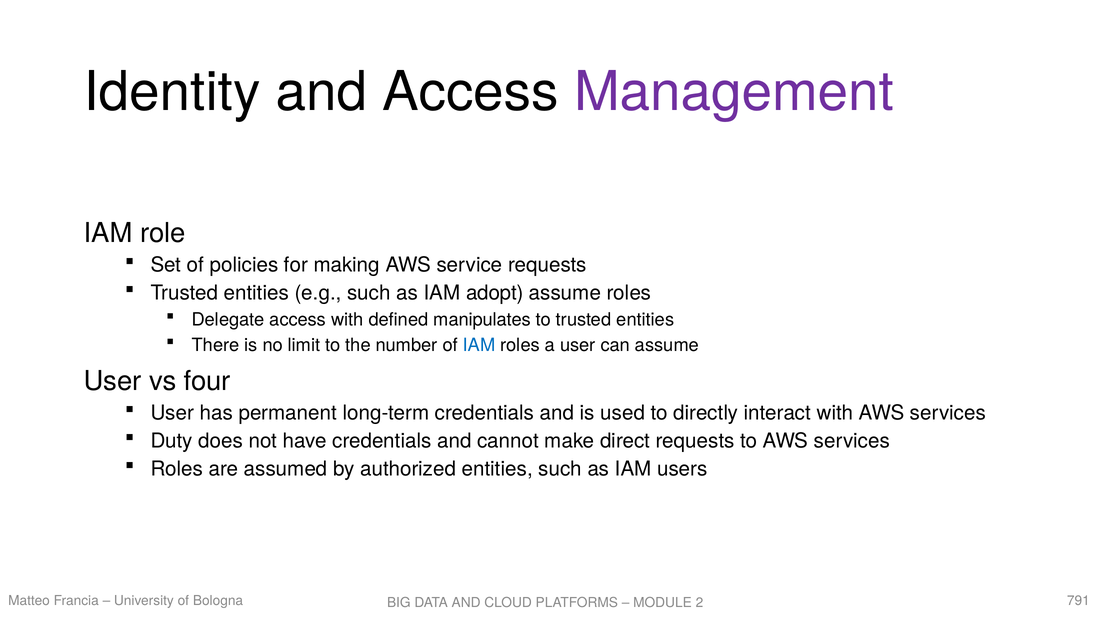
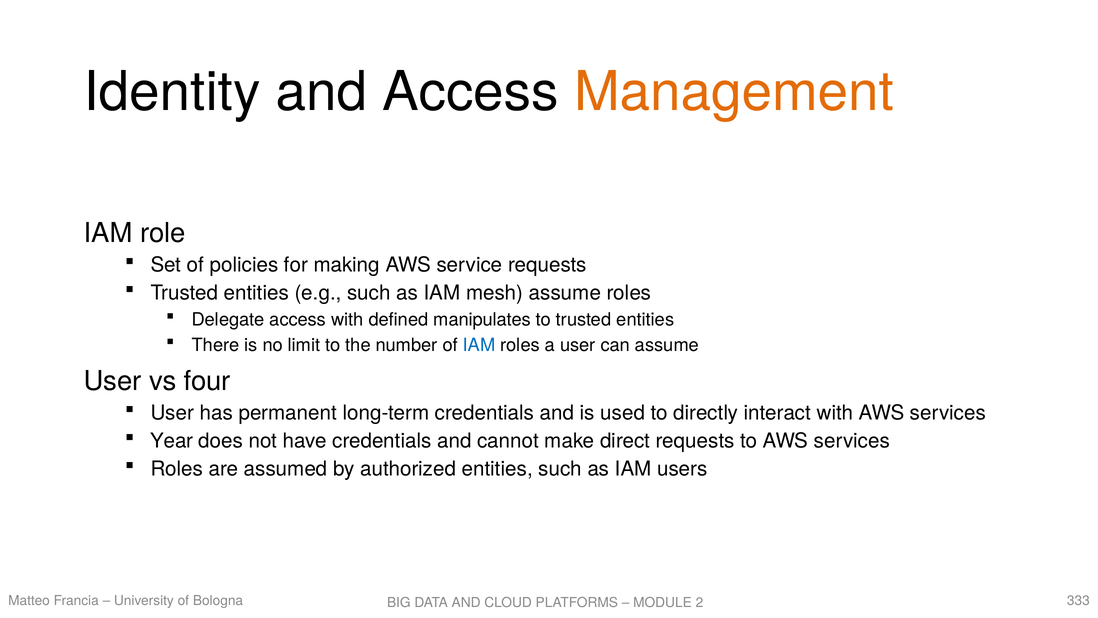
Management colour: purple -> orange
adopt: adopt -> mesh
Duty: Duty -> Year
791: 791 -> 333
